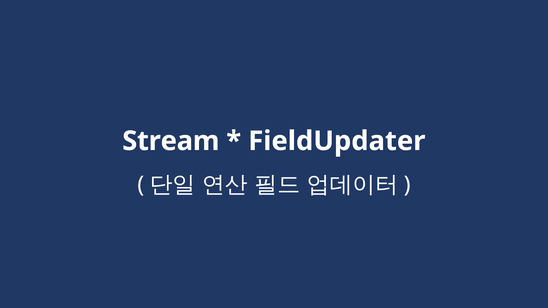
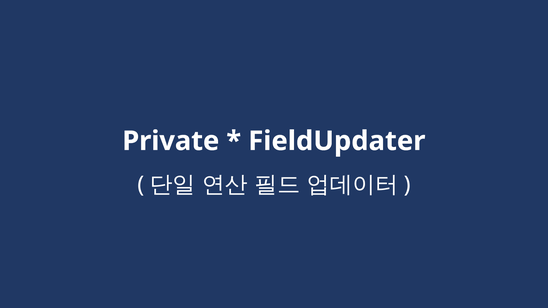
Stream: Stream -> Private
